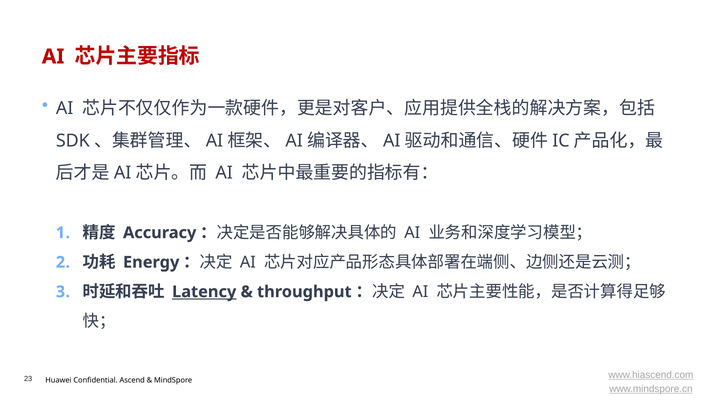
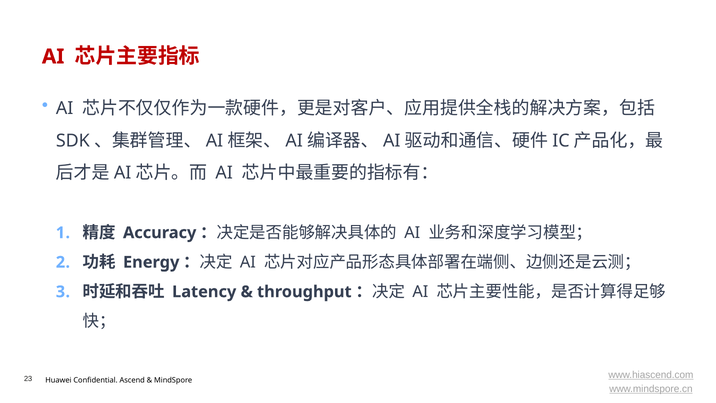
Latency underline: present -> none
